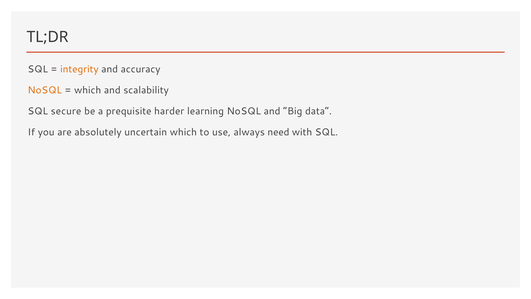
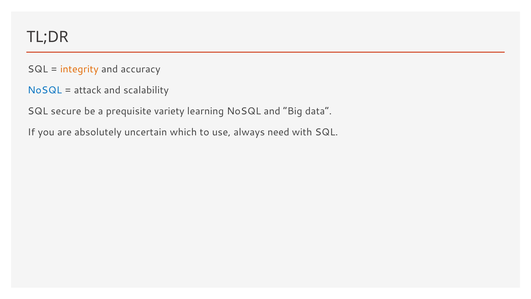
NoSQL at (45, 90) colour: orange -> blue
which at (88, 90): which -> attack
harder: harder -> variety
